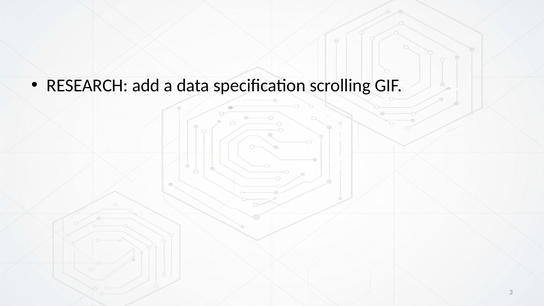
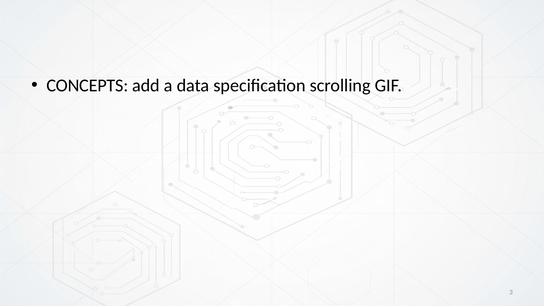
RESEARCH: RESEARCH -> CONCEPTS
